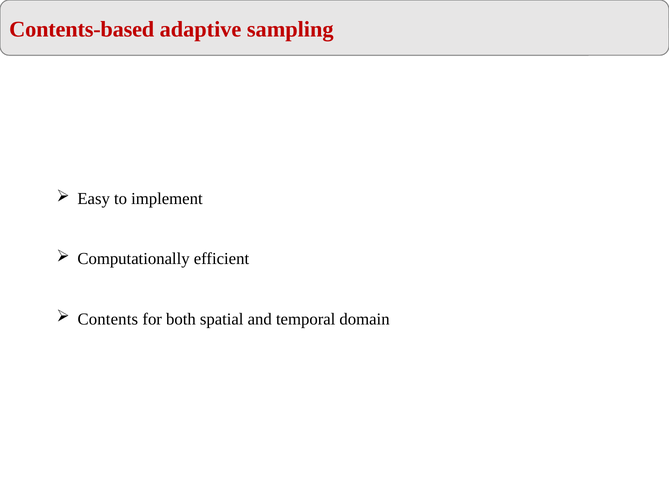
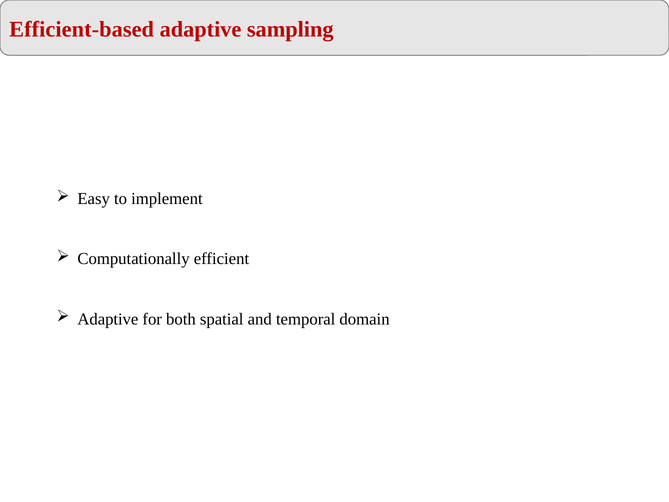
Contents-based: Contents-based -> Efficient-based
Contents at (108, 319): Contents -> Adaptive
